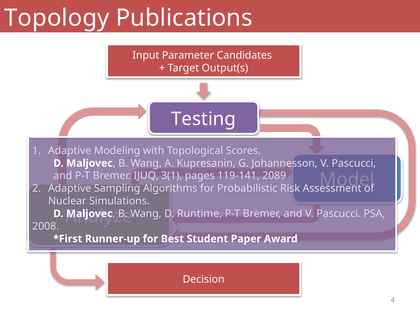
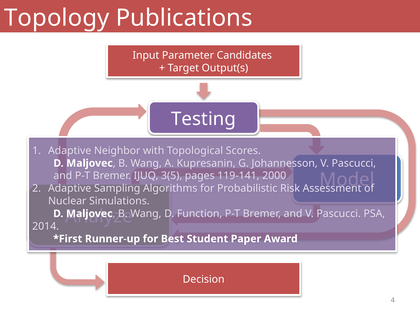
Modeling: Modeling -> Neighbor
3(1: 3(1 -> 3(5
2089: 2089 -> 2000
Runtime: Runtime -> Function
2008: 2008 -> 2014
